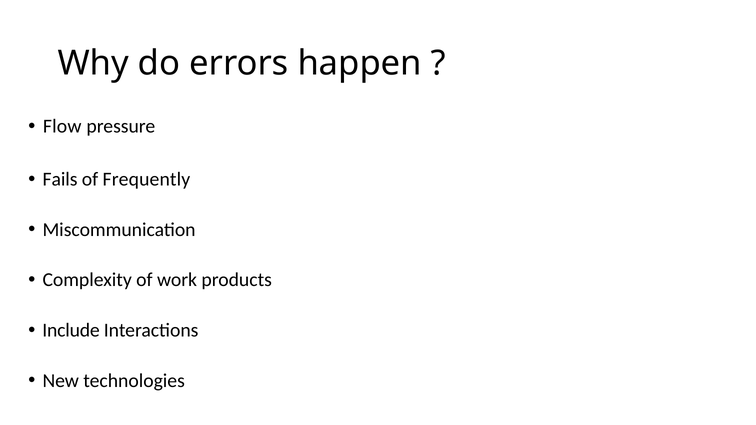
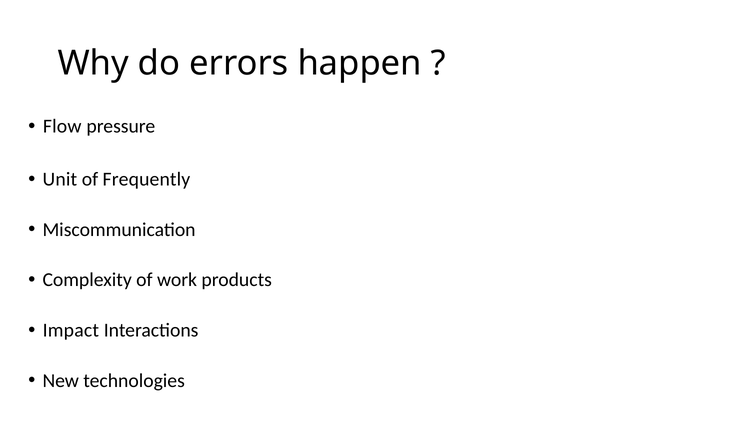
Fails: Fails -> Unit
Include: Include -> Impact
